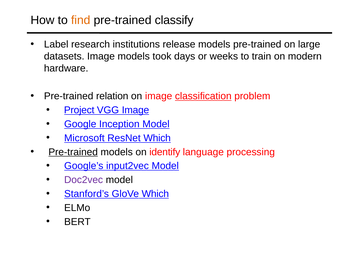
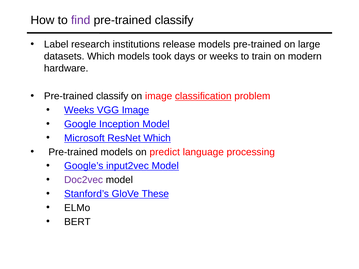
find colour: orange -> purple
datasets Image: Image -> Which
relation at (112, 96): relation -> classify
Project at (79, 110): Project -> Weeks
Pre-trained at (73, 152) underline: present -> none
identify: identify -> predict
GloVe Which: Which -> These
